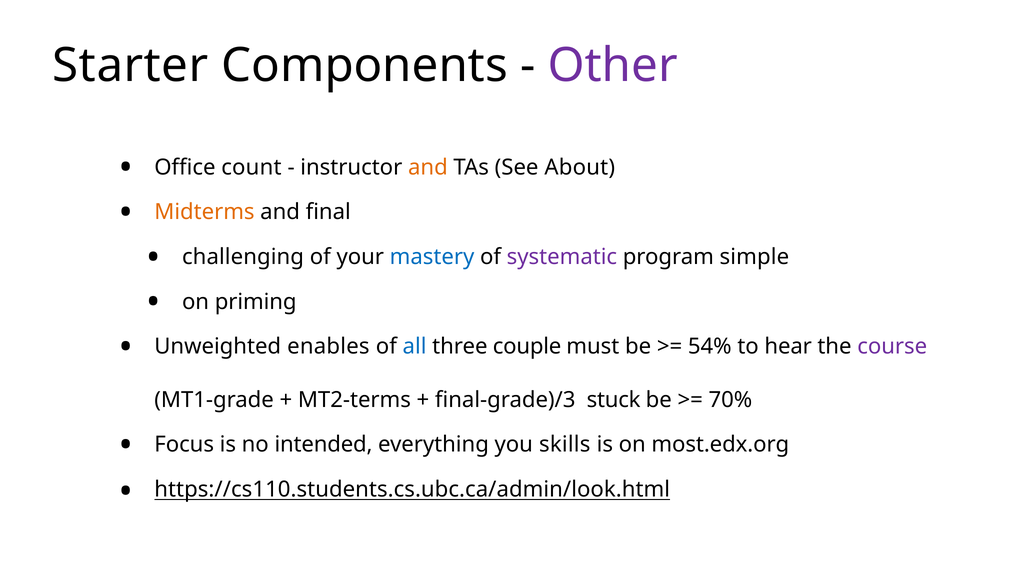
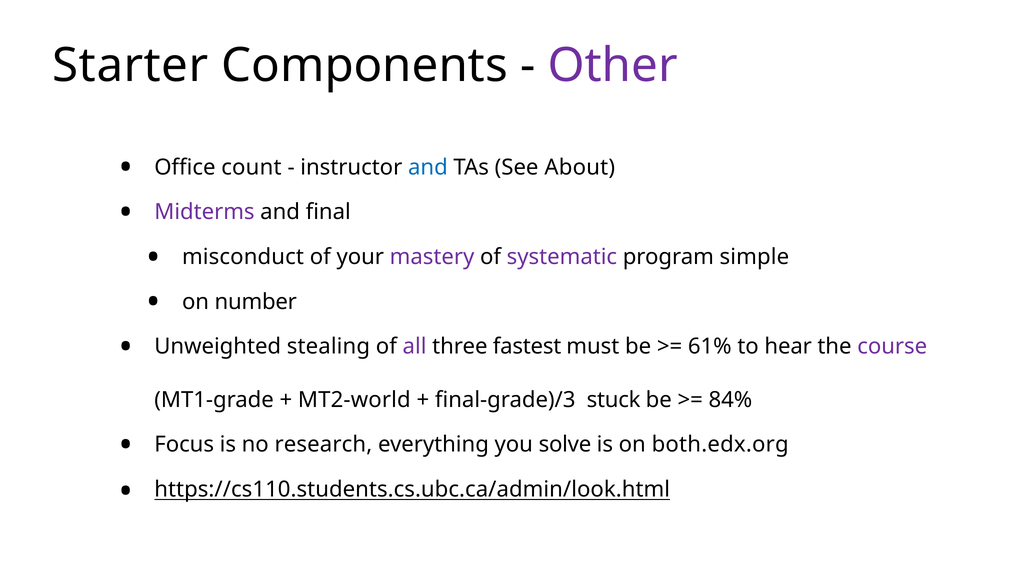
and at (428, 167) colour: orange -> blue
Midterms colour: orange -> purple
challenging: challenging -> misconduct
mastery colour: blue -> purple
priming: priming -> number
enables: enables -> stealing
all colour: blue -> purple
couple: couple -> fastest
54%: 54% -> 61%
MT2-terms: MT2-terms -> MT2-world
70%: 70% -> 84%
intended: intended -> research
skills: skills -> solve
most.edx.org: most.edx.org -> both.edx.org
